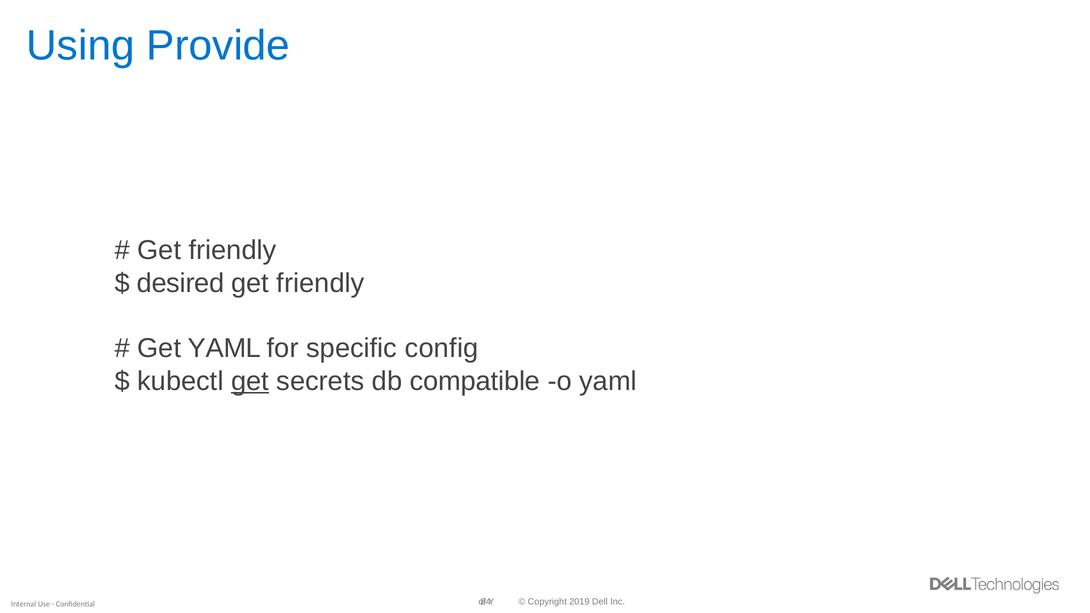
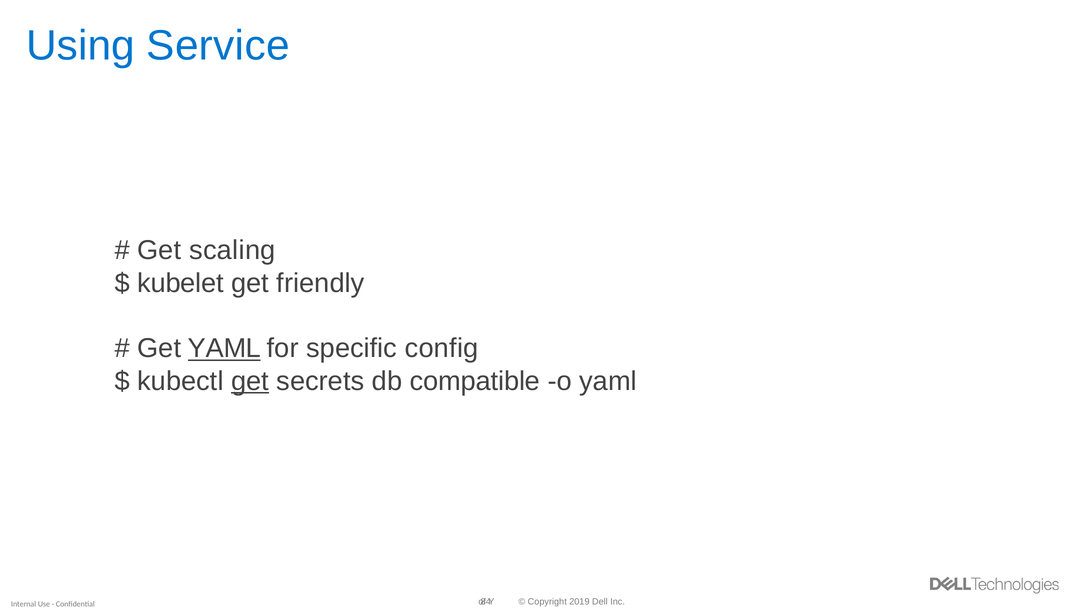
Provide: Provide -> Service
friendly at (233, 250): friendly -> scaling
desired: desired -> kubelet
YAML at (224, 348) underline: none -> present
